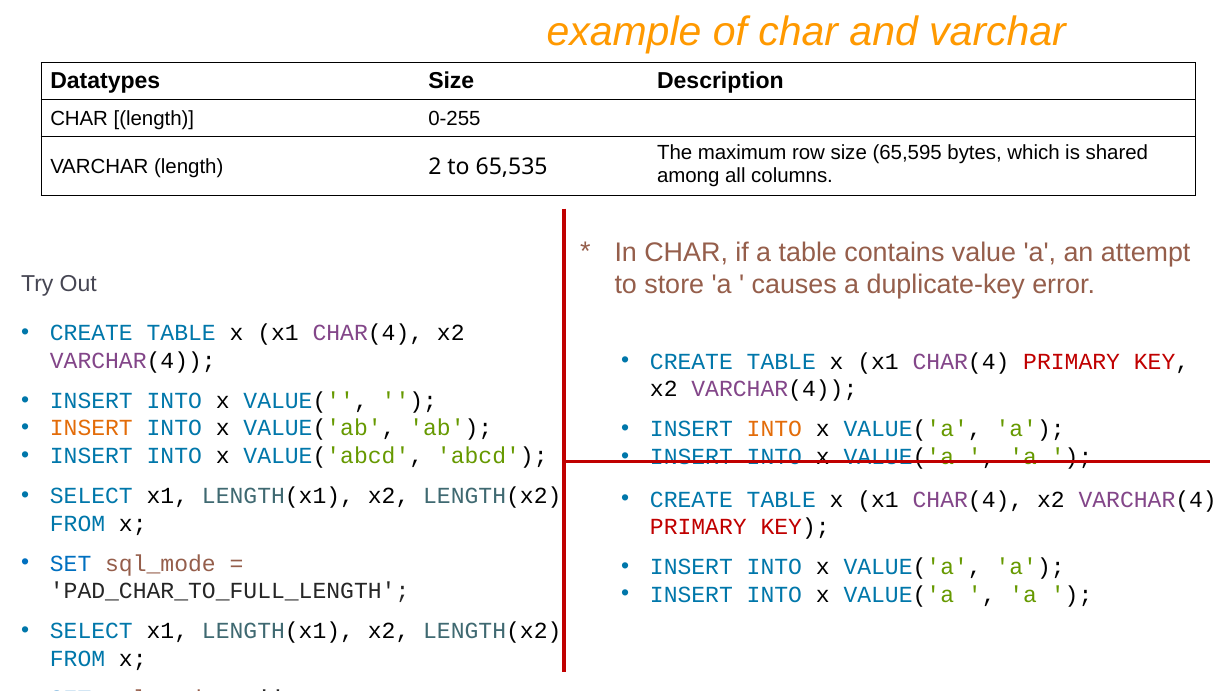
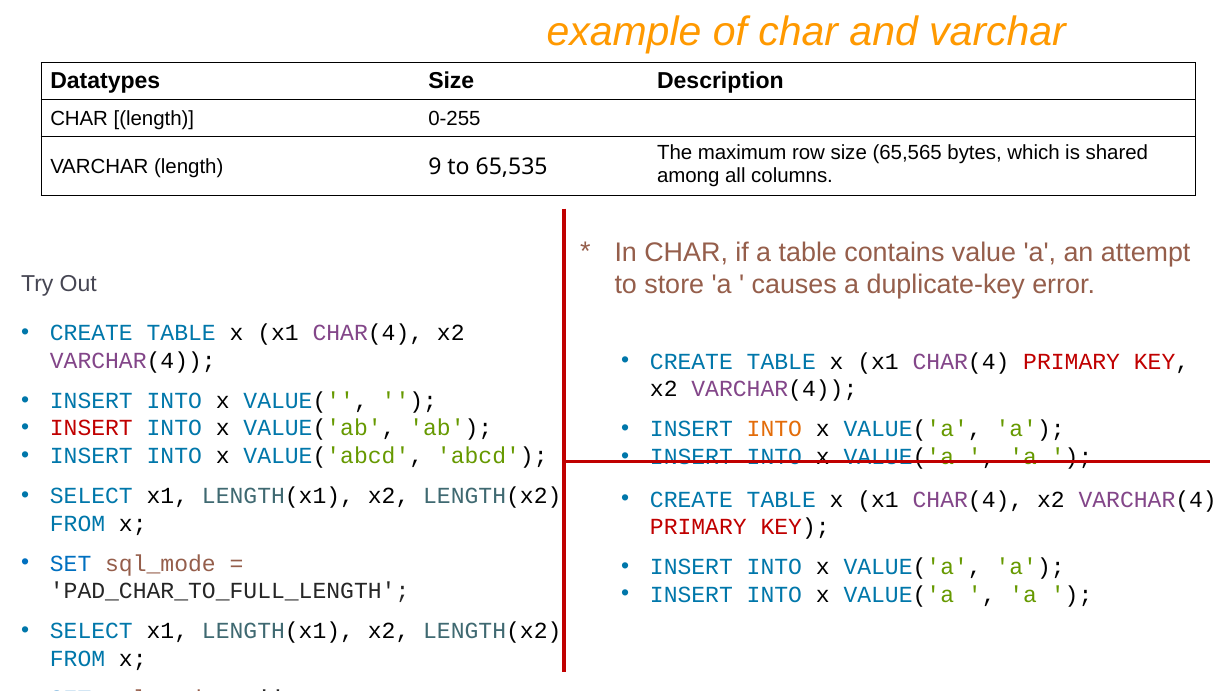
65,595: 65,595 -> 65,565
2: 2 -> 9
INSERT at (91, 429) colour: orange -> red
